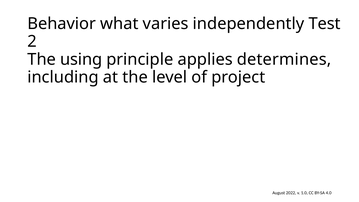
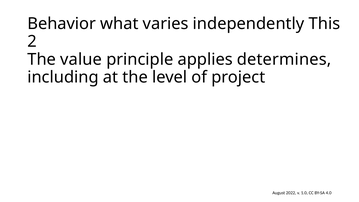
Test: Test -> This
using: using -> value
